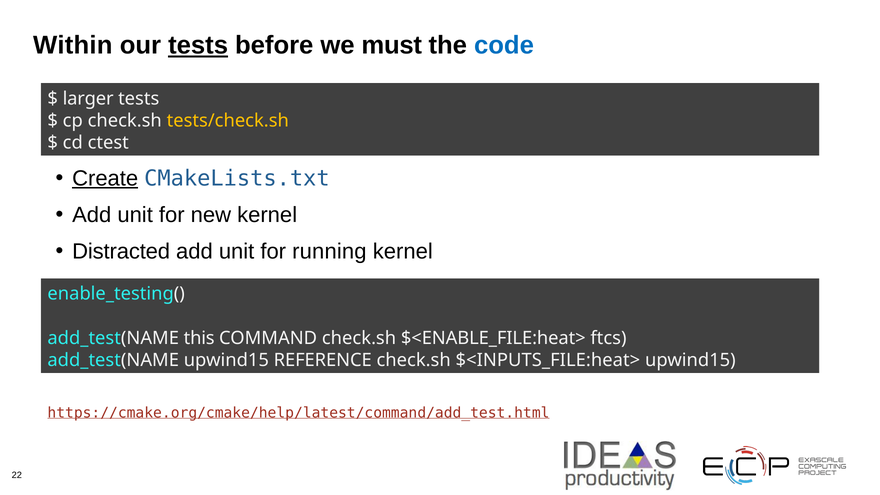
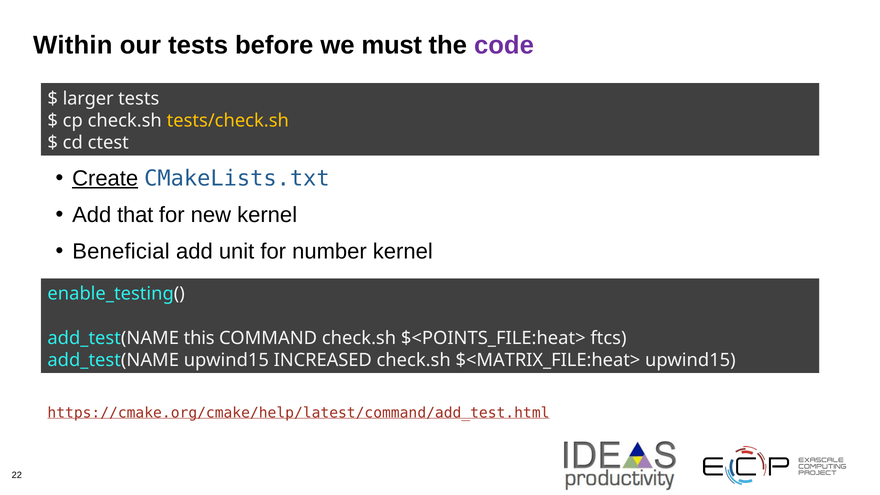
tests at (198, 45) underline: present -> none
code colour: blue -> purple
unit at (135, 215): unit -> that
Distracted: Distracted -> Beneficial
running: running -> number
$<ENABLE_FILE:heat>: $<ENABLE_FILE:heat> -> $<POINTS_FILE:heat>
REFERENCE: REFERENCE -> INCREASED
$<INPUTS_FILE:heat>: $<INPUTS_FILE:heat> -> $<MATRIX_FILE:heat>
